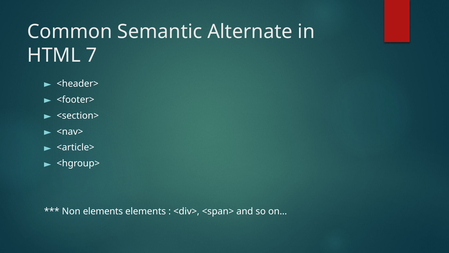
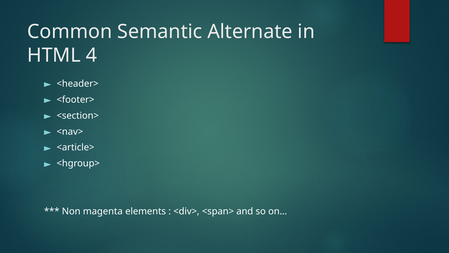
7: 7 -> 4
Non elements: elements -> magenta
